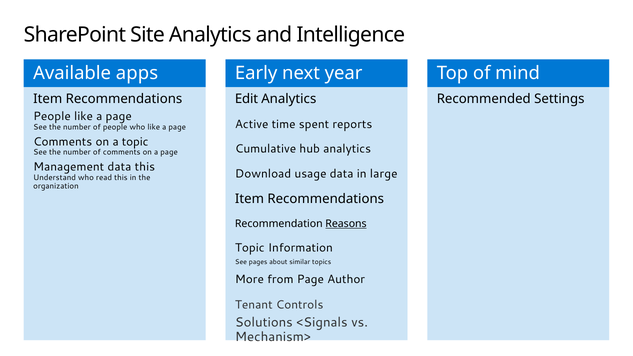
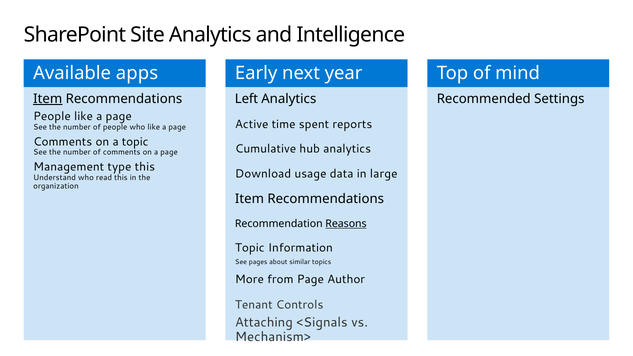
Item at (48, 99) underline: none -> present
Edit: Edit -> Left
Management data: data -> type
Solutions: Solutions -> Attaching
